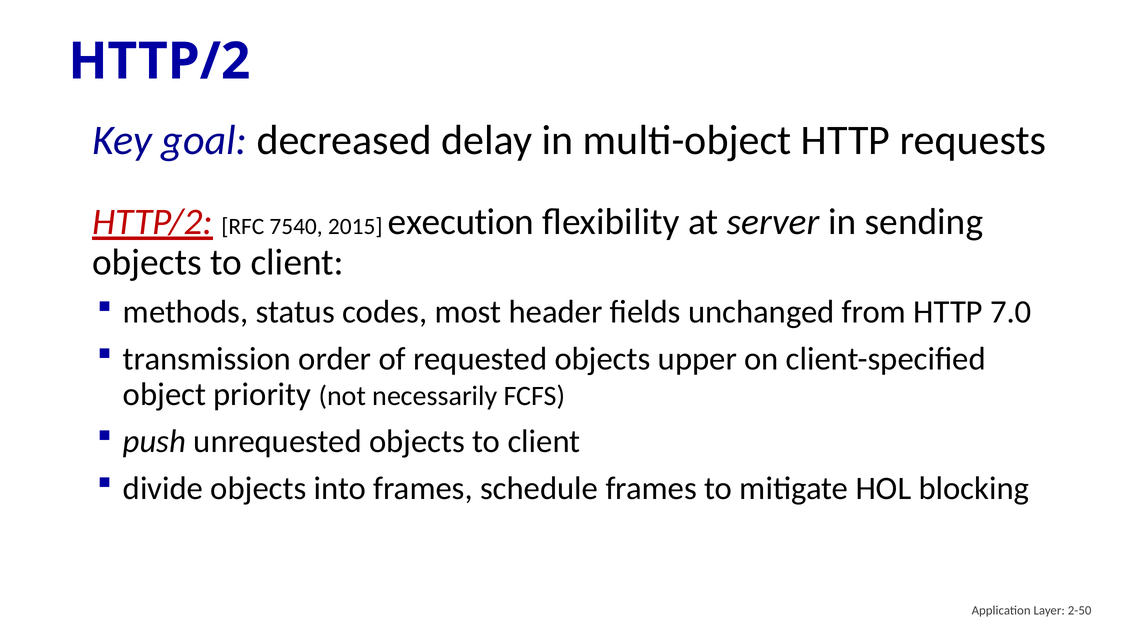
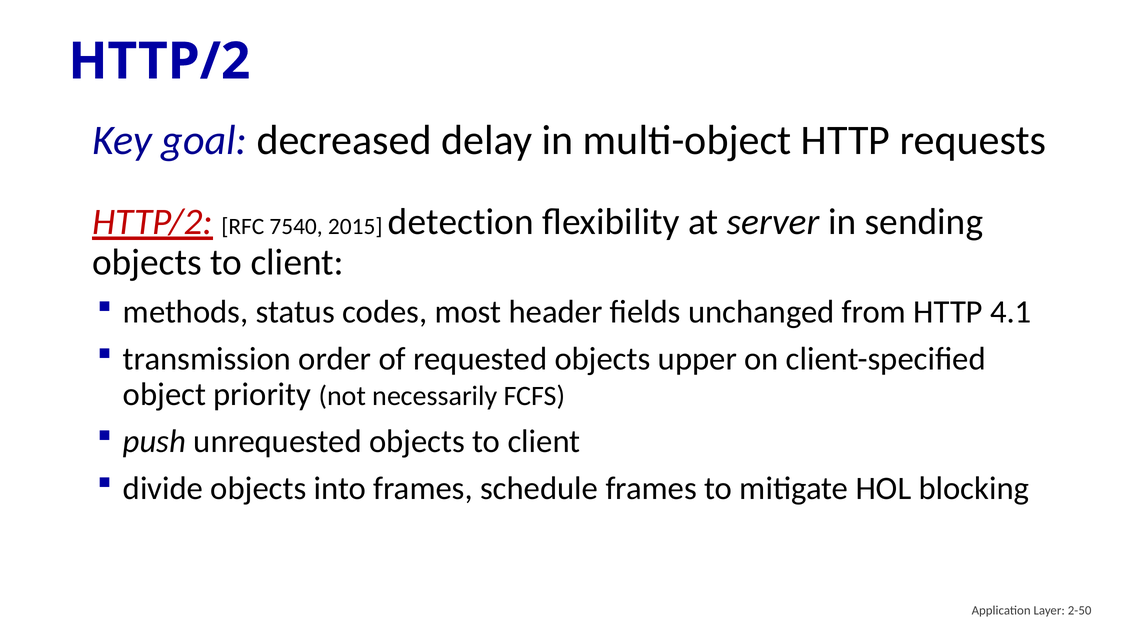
execution: execution -> detection
7.0: 7.0 -> 4.1
